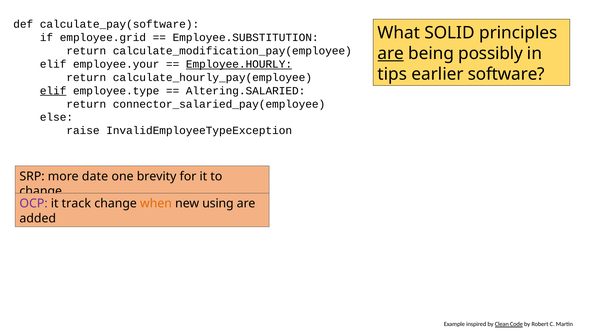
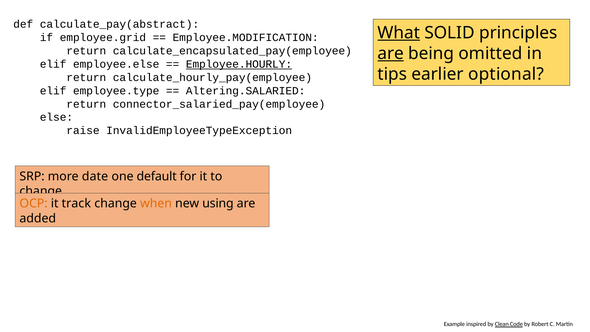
calculate_pay(software: calculate_pay(software -> calculate_pay(abstract
What underline: none -> present
Employee.SUBSTITUTION: Employee.SUBSTITUTION -> Employee.MODIFICATION
calculate_modification_pay(employee: calculate_modification_pay(employee -> calculate_encapsulated_pay(employee
possibly: possibly -> omitted
employee.your: employee.your -> employee.else
software: software -> optional
elif at (53, 91) underline: present -> none
brevity: brevity -> default
OCP colour: purple -> orange
